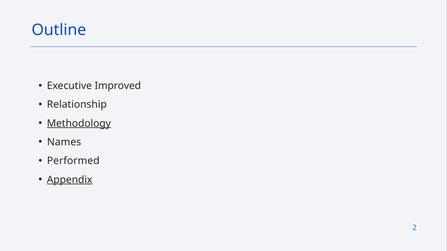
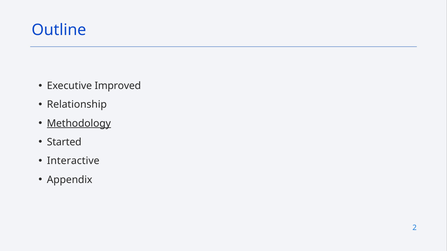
Names: Names -> Started
Performed: Performed -> Interactive
Appendix underline: present -> none
